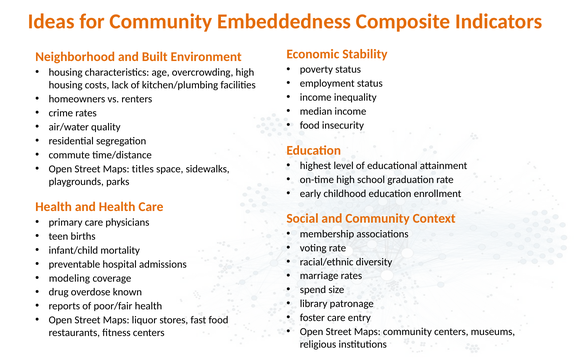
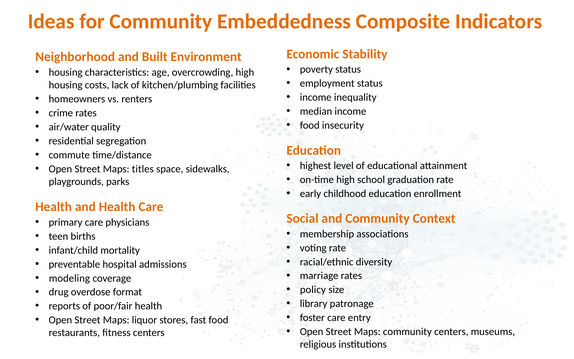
spend: spend -> policy
known: known -> format
